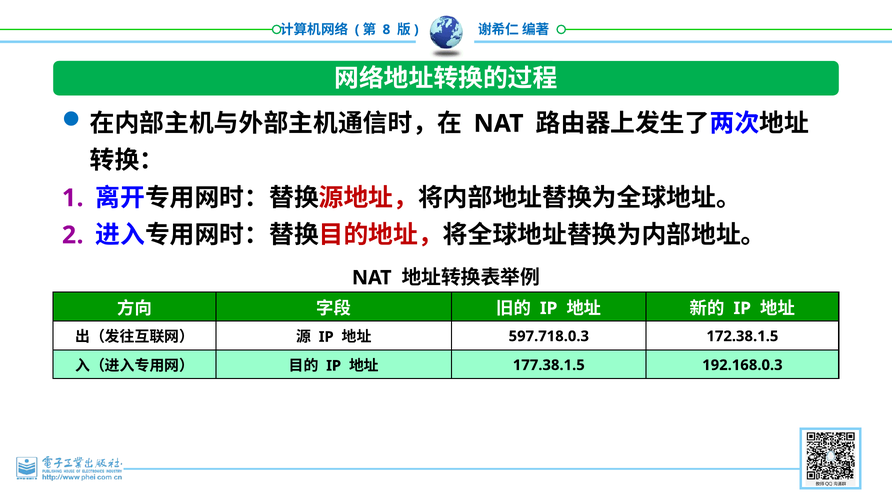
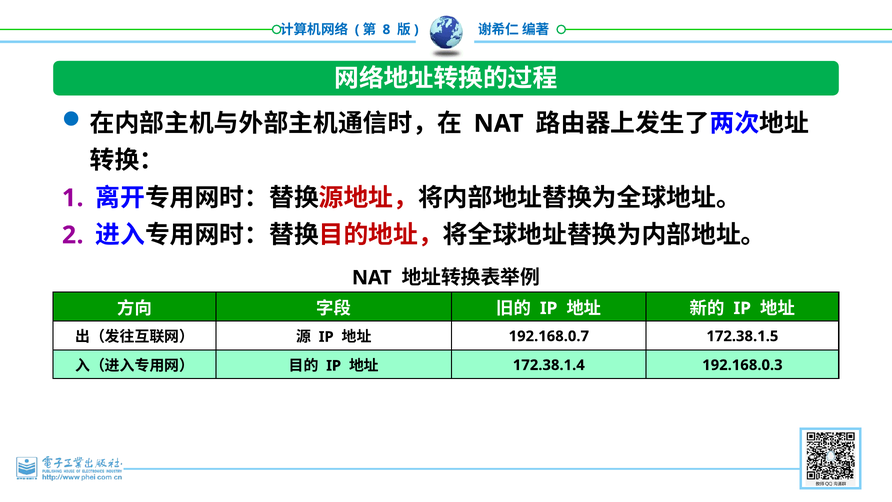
597.718.0.3: 597.718.0.3 -> 192.168.0.7
177.38.1.5: 177.38.1.5 -> 172.38.1.4
